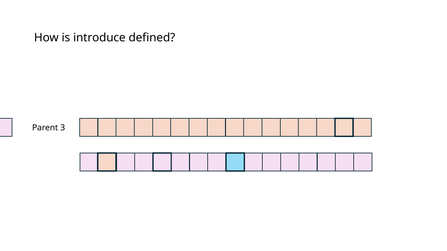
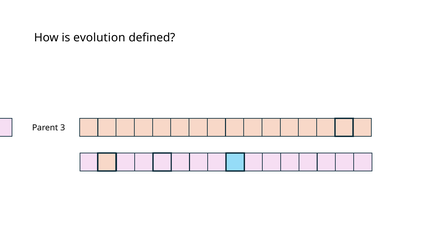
introduce: introduce -> evolution
